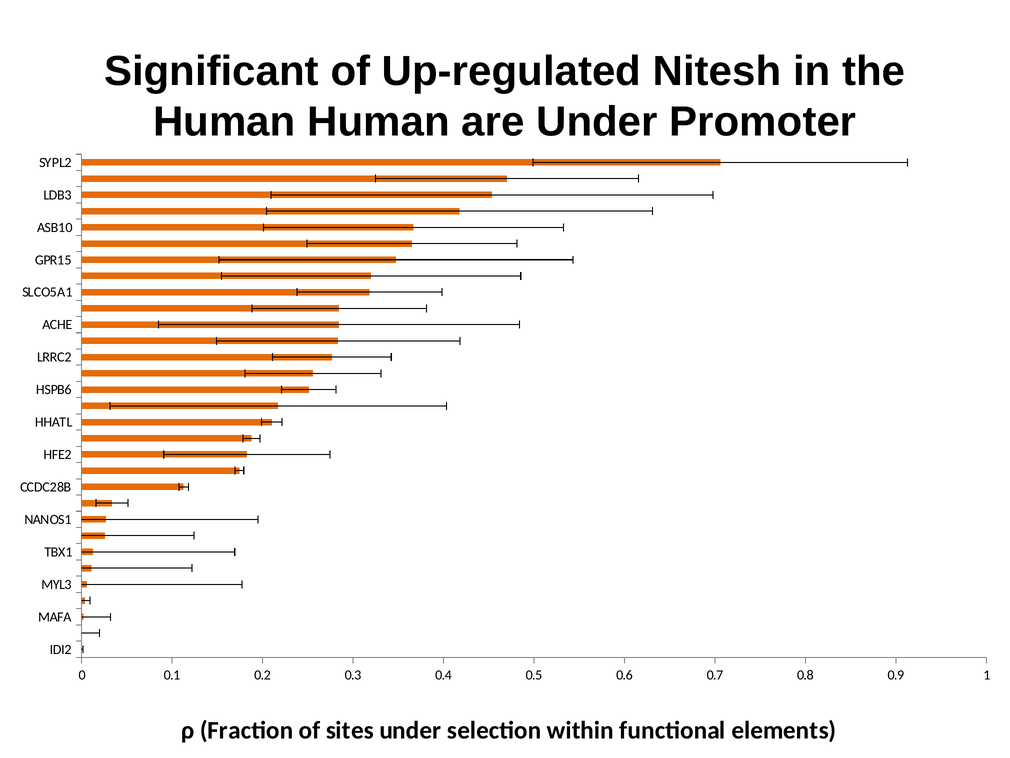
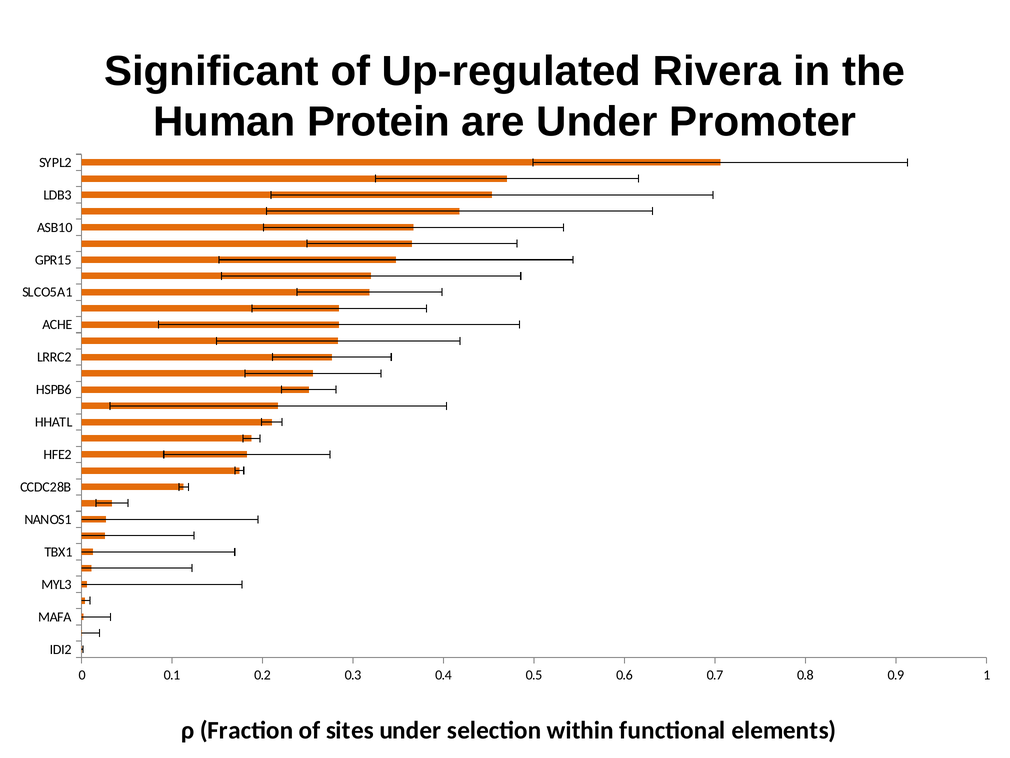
Nitesh: Nitesh -> Rivera
Human Human: Human -> Protein
